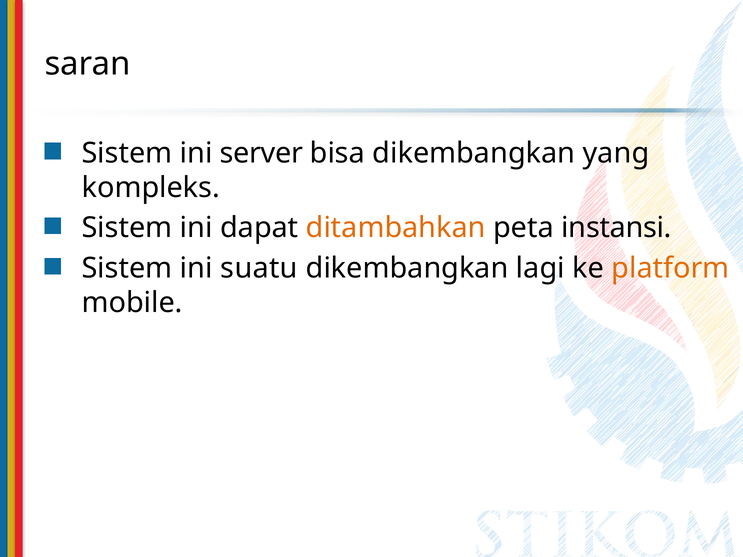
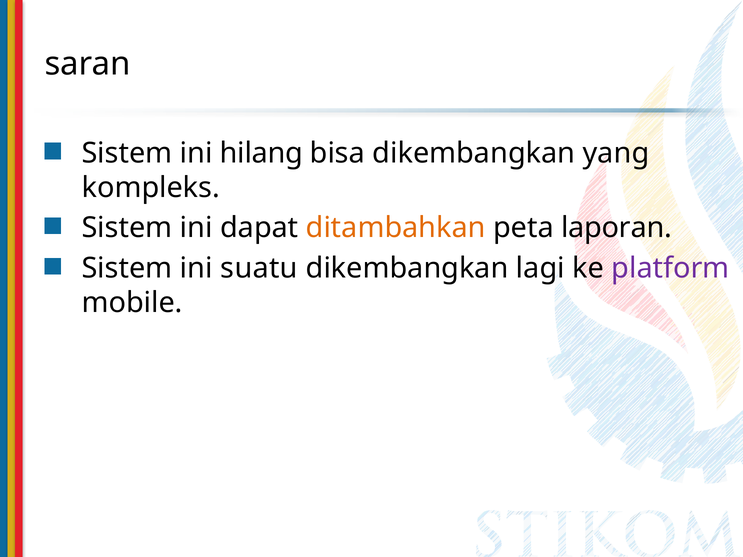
server: server -> hilang
instansi: instansi -> laporan
platform colour: orange -> purple
